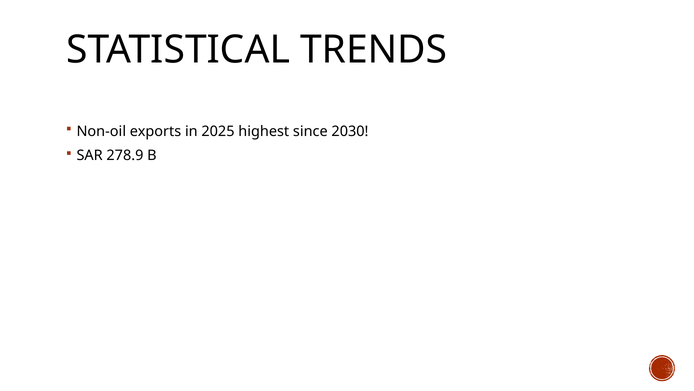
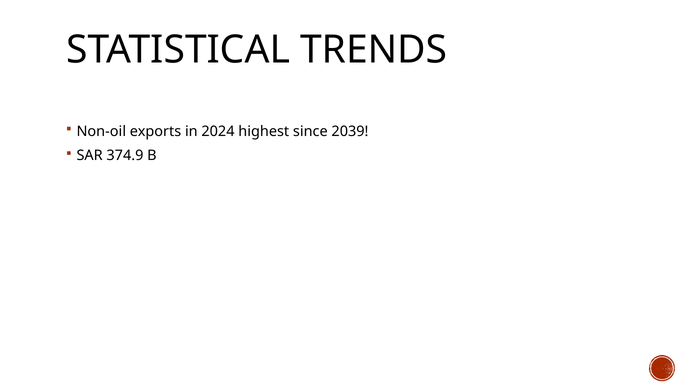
2025: 2025 -> 2024
2030: 2030 -> 2039
278.9: 278.9 -> 374.9
